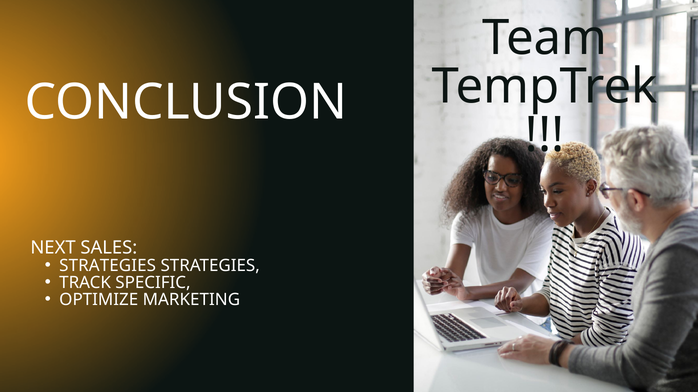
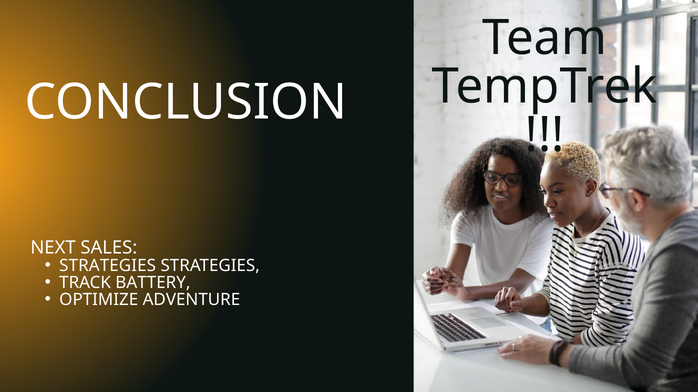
SPECIFIC: SPECIFIC -> BATTERY
MARKETING: MARKETING -> ADVENTURE
